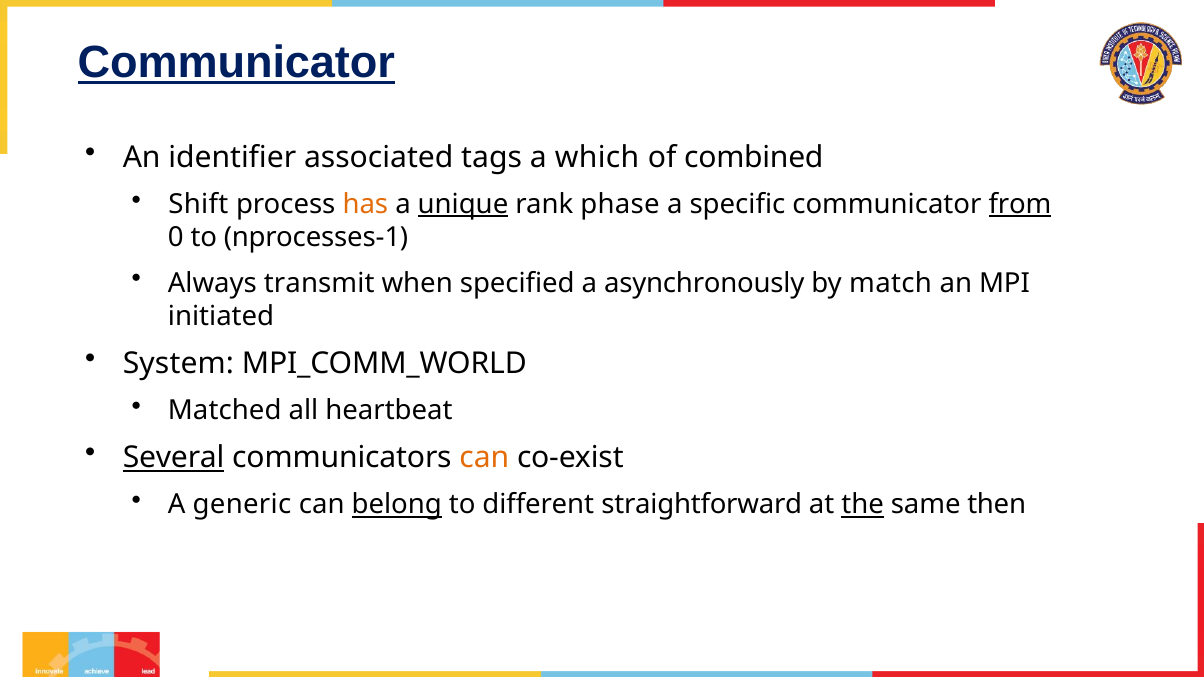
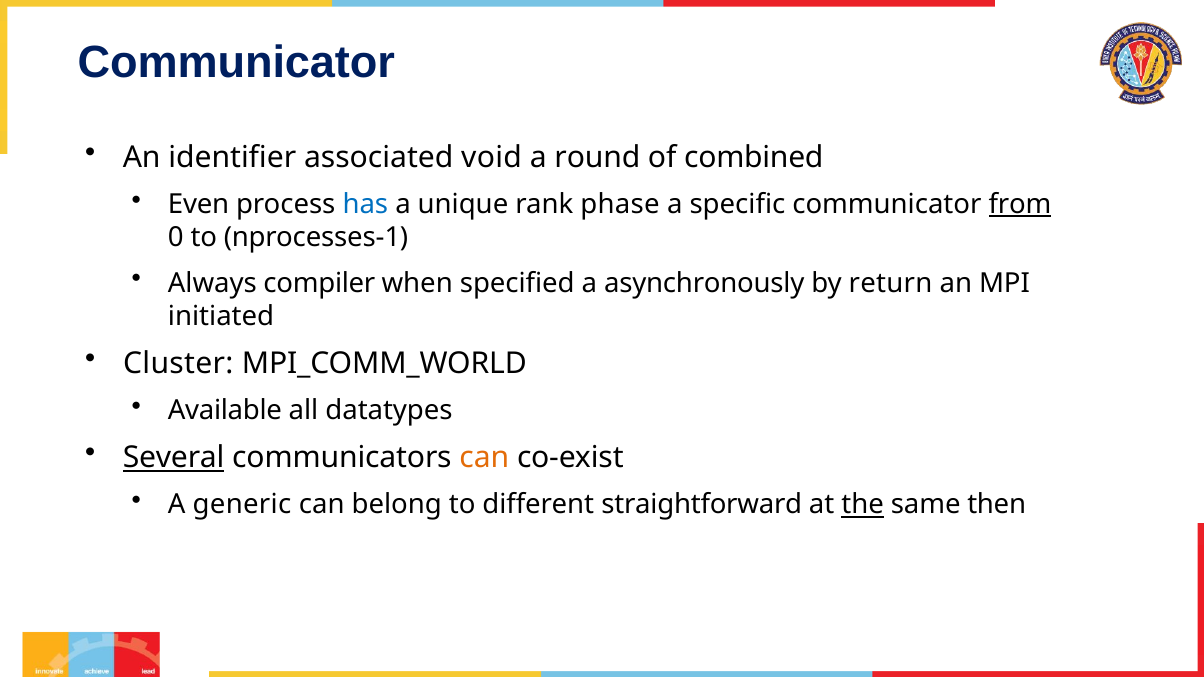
Communicator at (236, 63) underline: present -> none
tags: tags -> void
which: which -> round
Shift: Shift -> Even
has colour: orange -> blue
unique underline: present -> none
transmit: transmit -> compiler
match: match -> return
System: System -> Cluster
Matched: Matched -> Available
heartbeat: heartbeat -> datatypes
belong underline: present -> none
